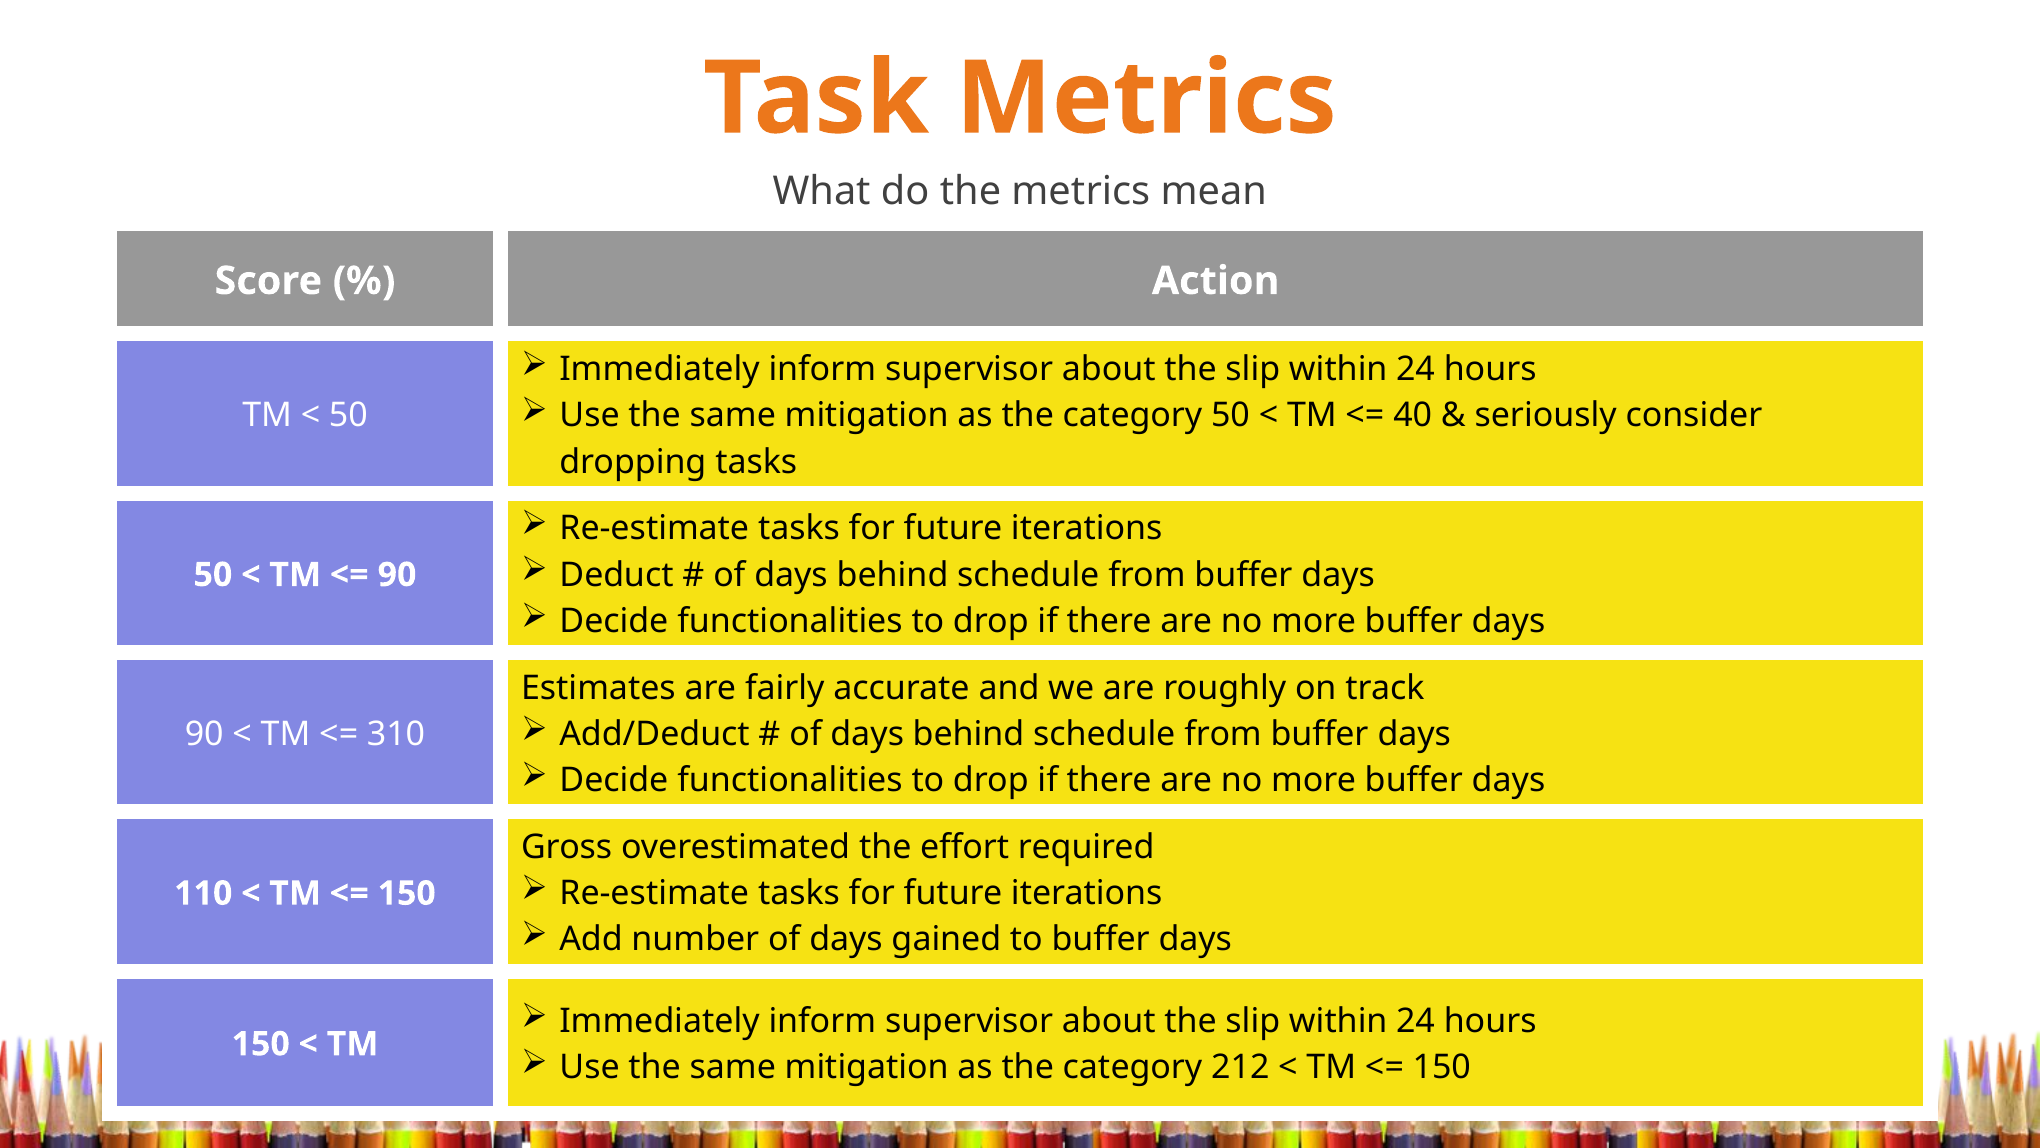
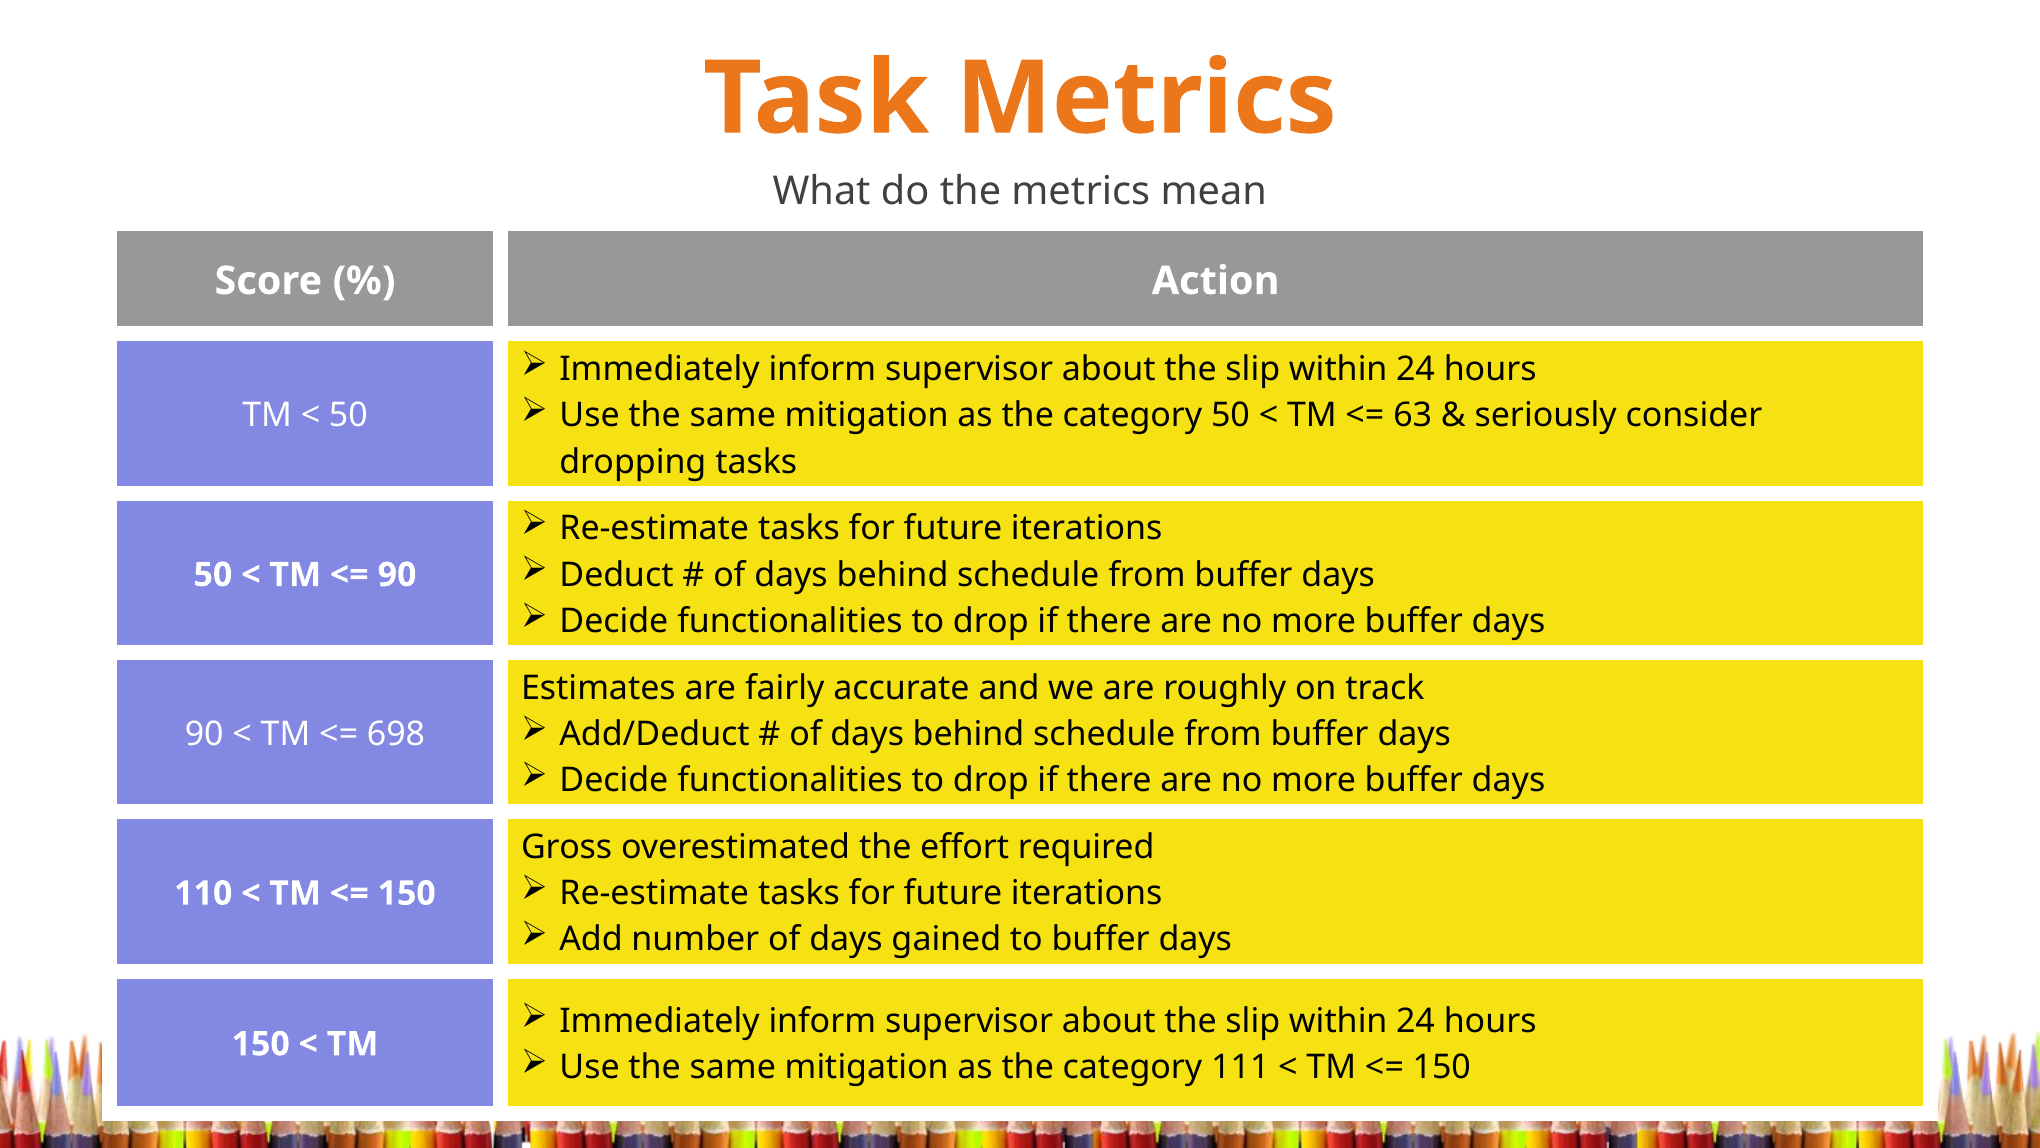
40: 40 -> 63
310: 310 -> 698
212: 212 -> 111
